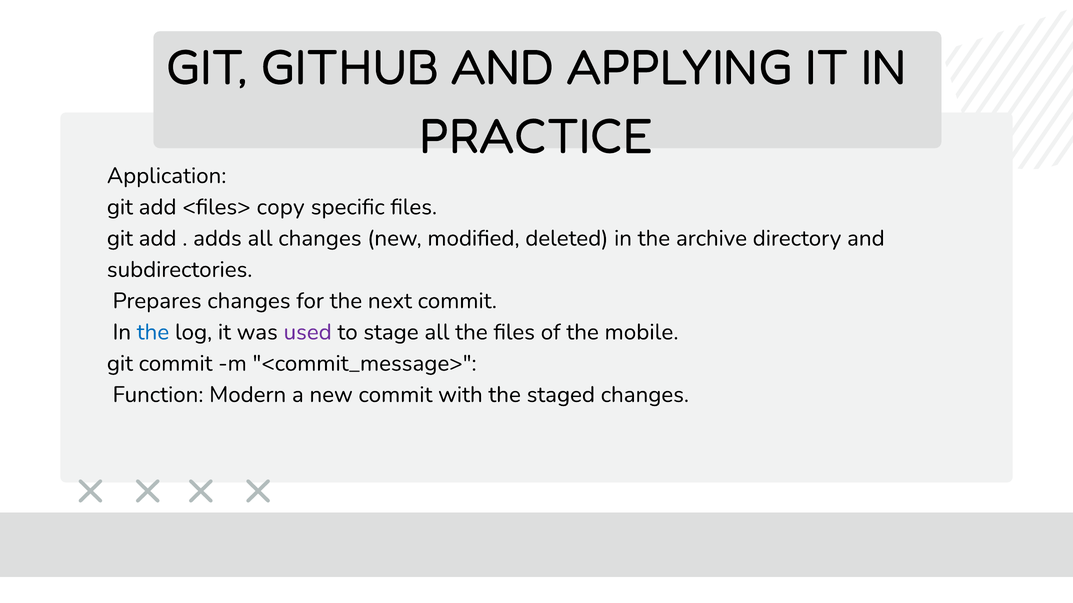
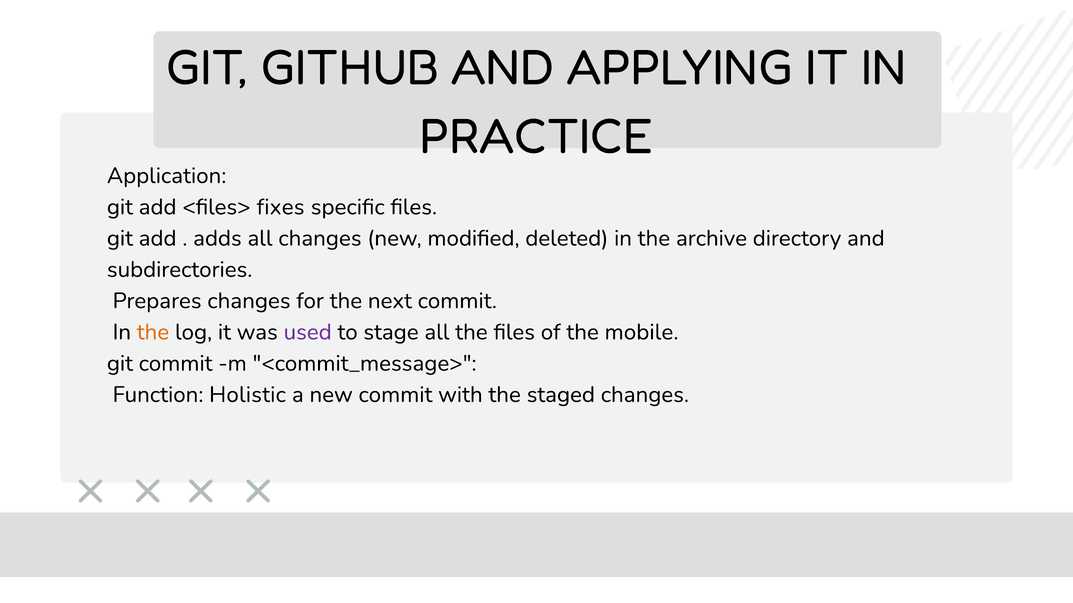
copy: copy -> fixes
the at (153, 332) colour: blue -> orange
Modern: Modern -> Holistic
